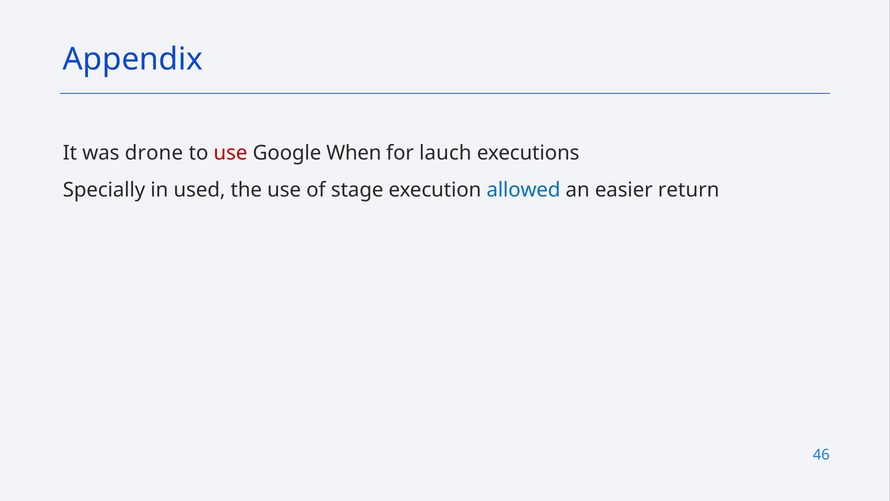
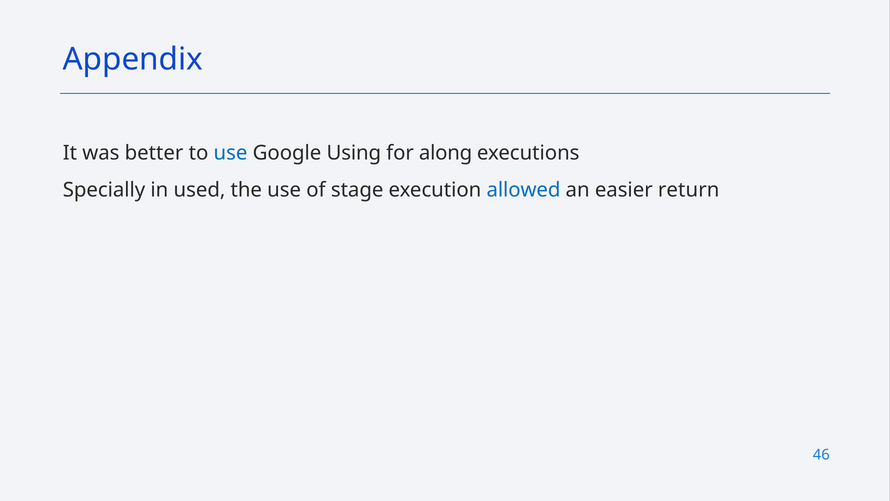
drone: drone -> better
use at (230, 153) colour: red -> blue
When: When -> Using
lauch: lauch -> along
